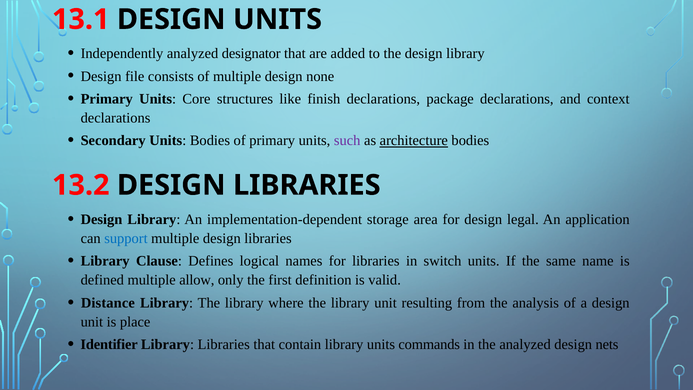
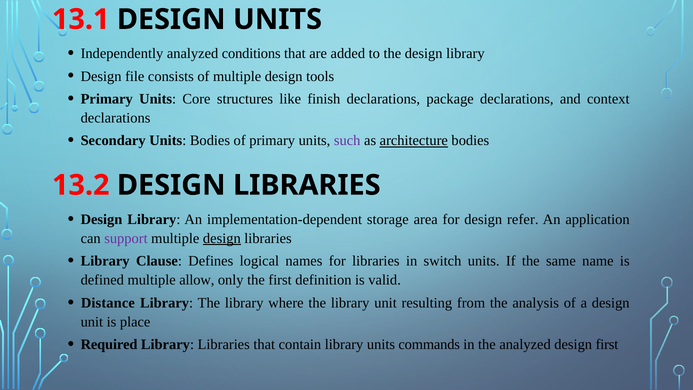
designator: designator -> conditions
none: none -> tools
legal: legal -> refer
support colour: blue -> purple
design at (222, 238) underline: none -> present
Identifier: Identifier -> Required
design nets: nets -> first
